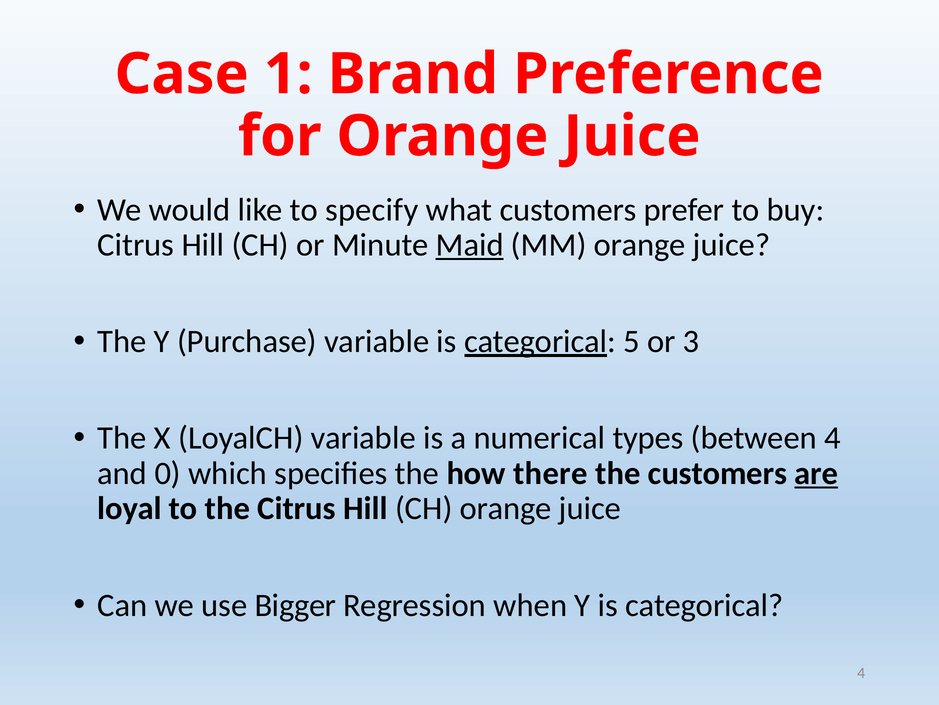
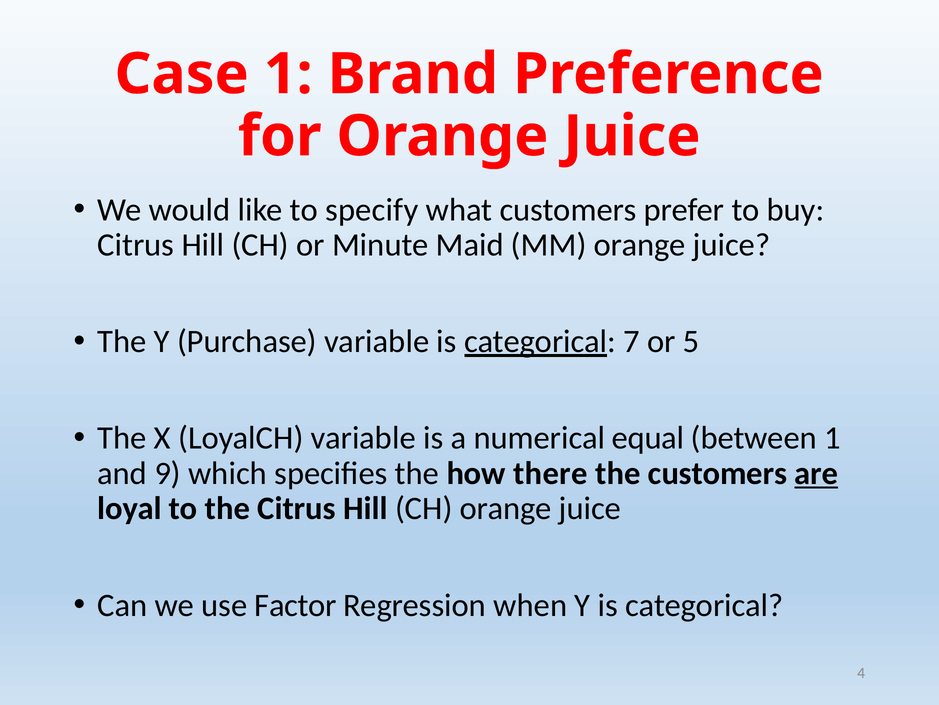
Maid underline: present -> none
5: 5 -> 7
3: 3 -> 5
types: types -> equal
between 4: 4 -> 1
0: 0 -> 9
Bigger: Bigger -> Factor
